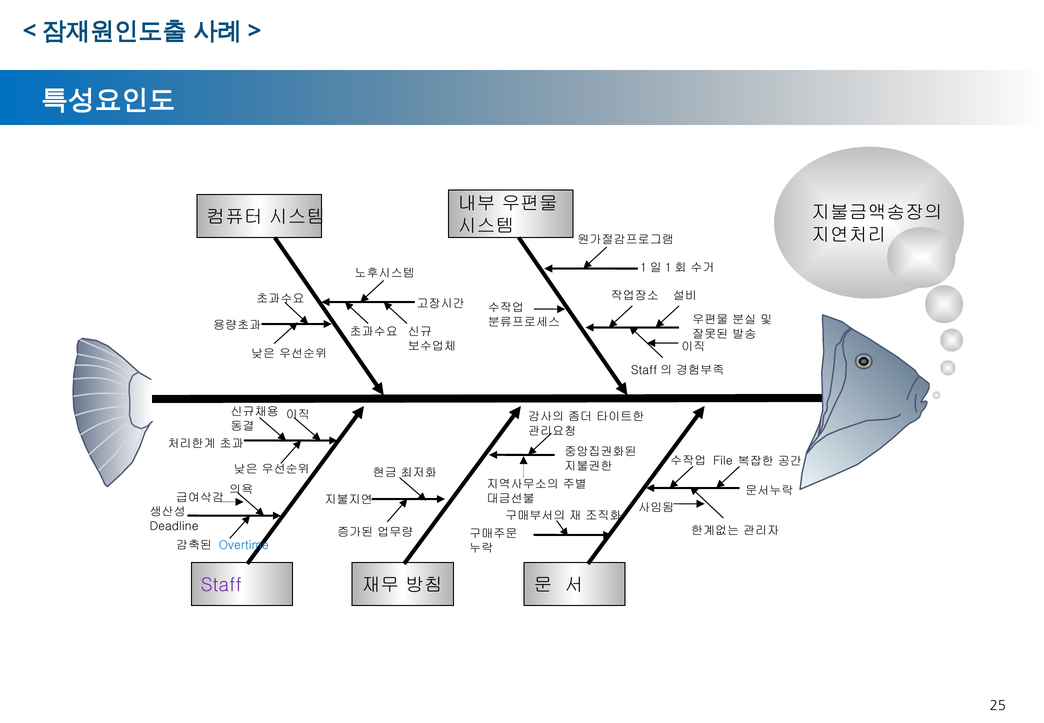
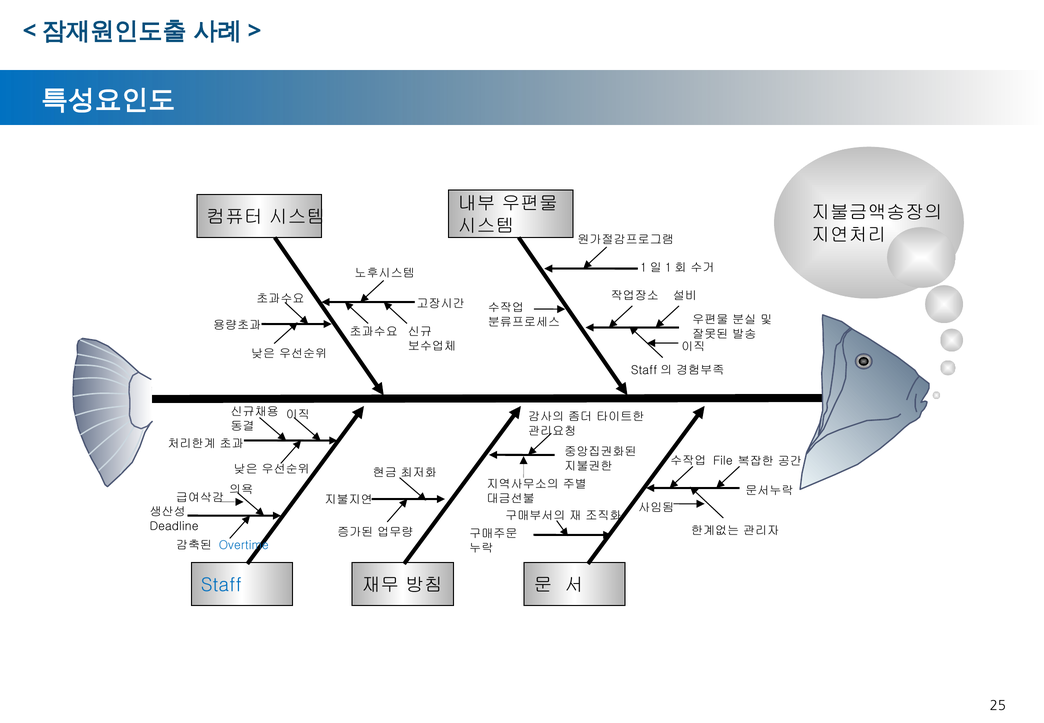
Staff colour: purple -> blue
